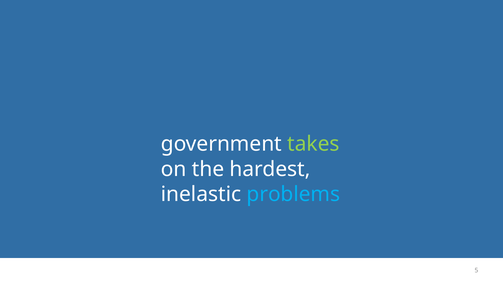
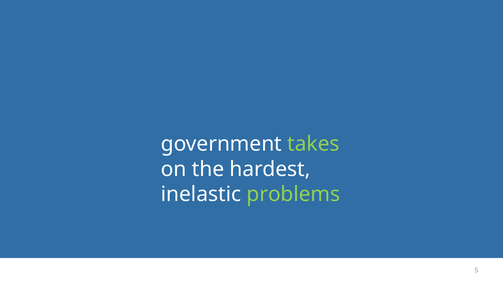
problems colour: light blue -> light green
